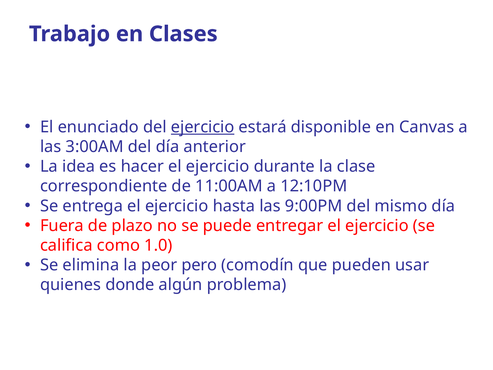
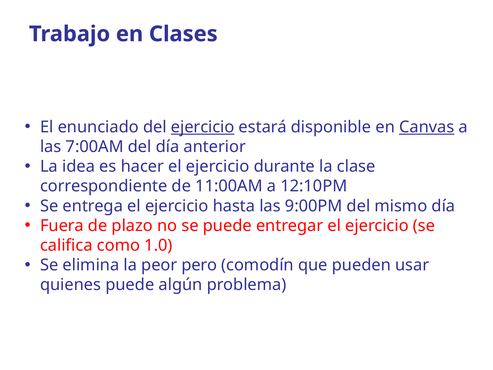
Canvas underline: none -> present
3:00AM: 3:00AM -> 7:00AM
quienes donde: donde -> puede
